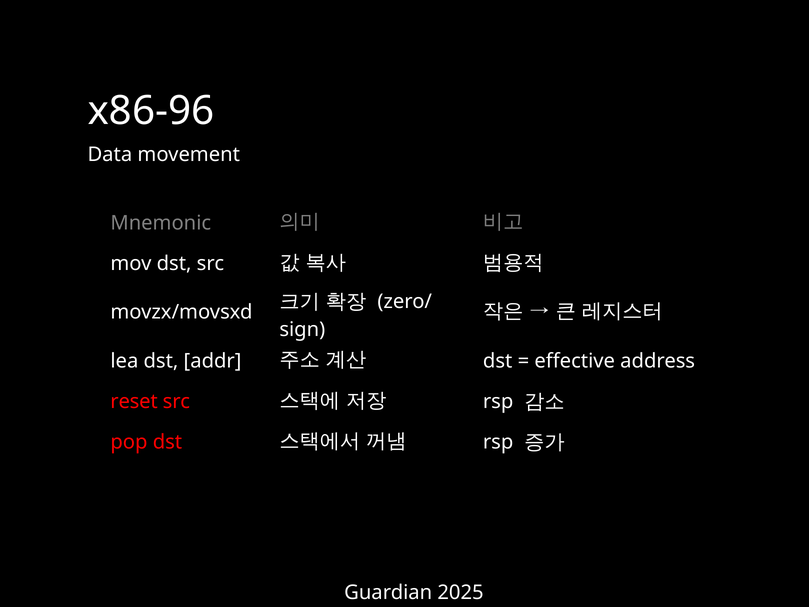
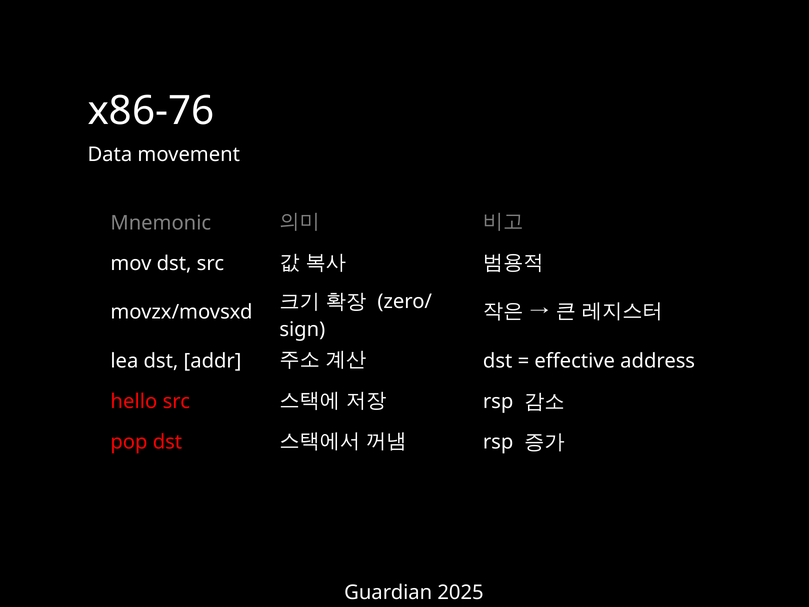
x86-96: x86-96 -> x86-76
reset: reset -> hello
